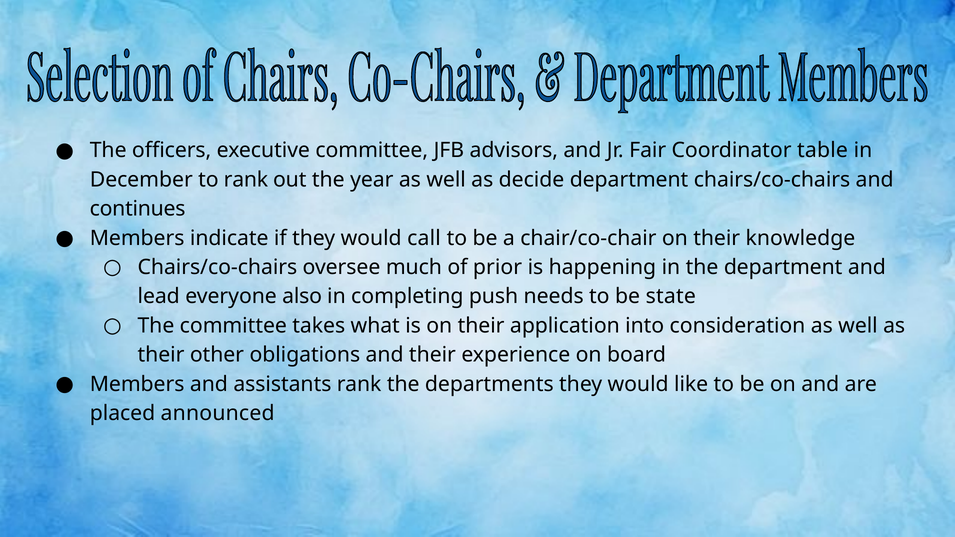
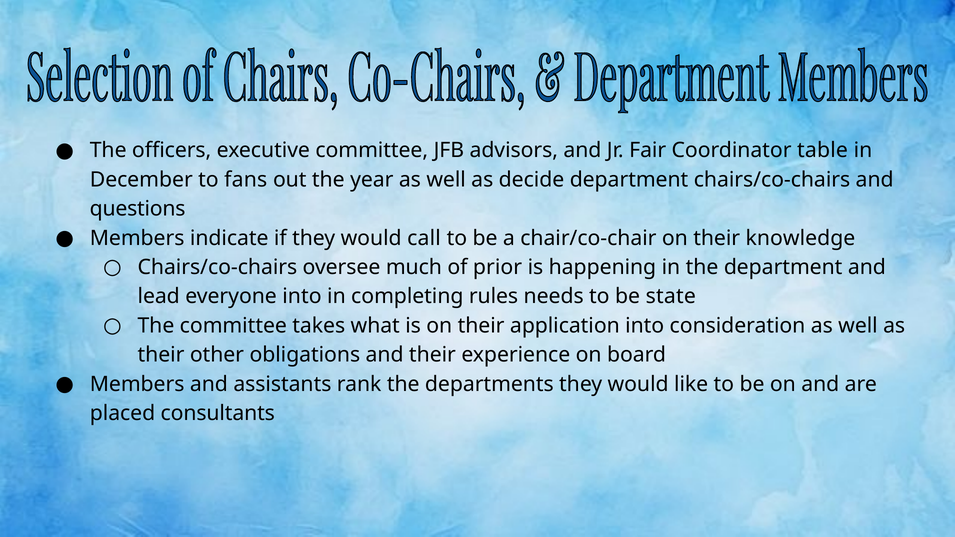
to rank: rank -> fans
continues: continues -> questions
everyone also: also -> into
push: push -> rules
announced: announced -> consultants
